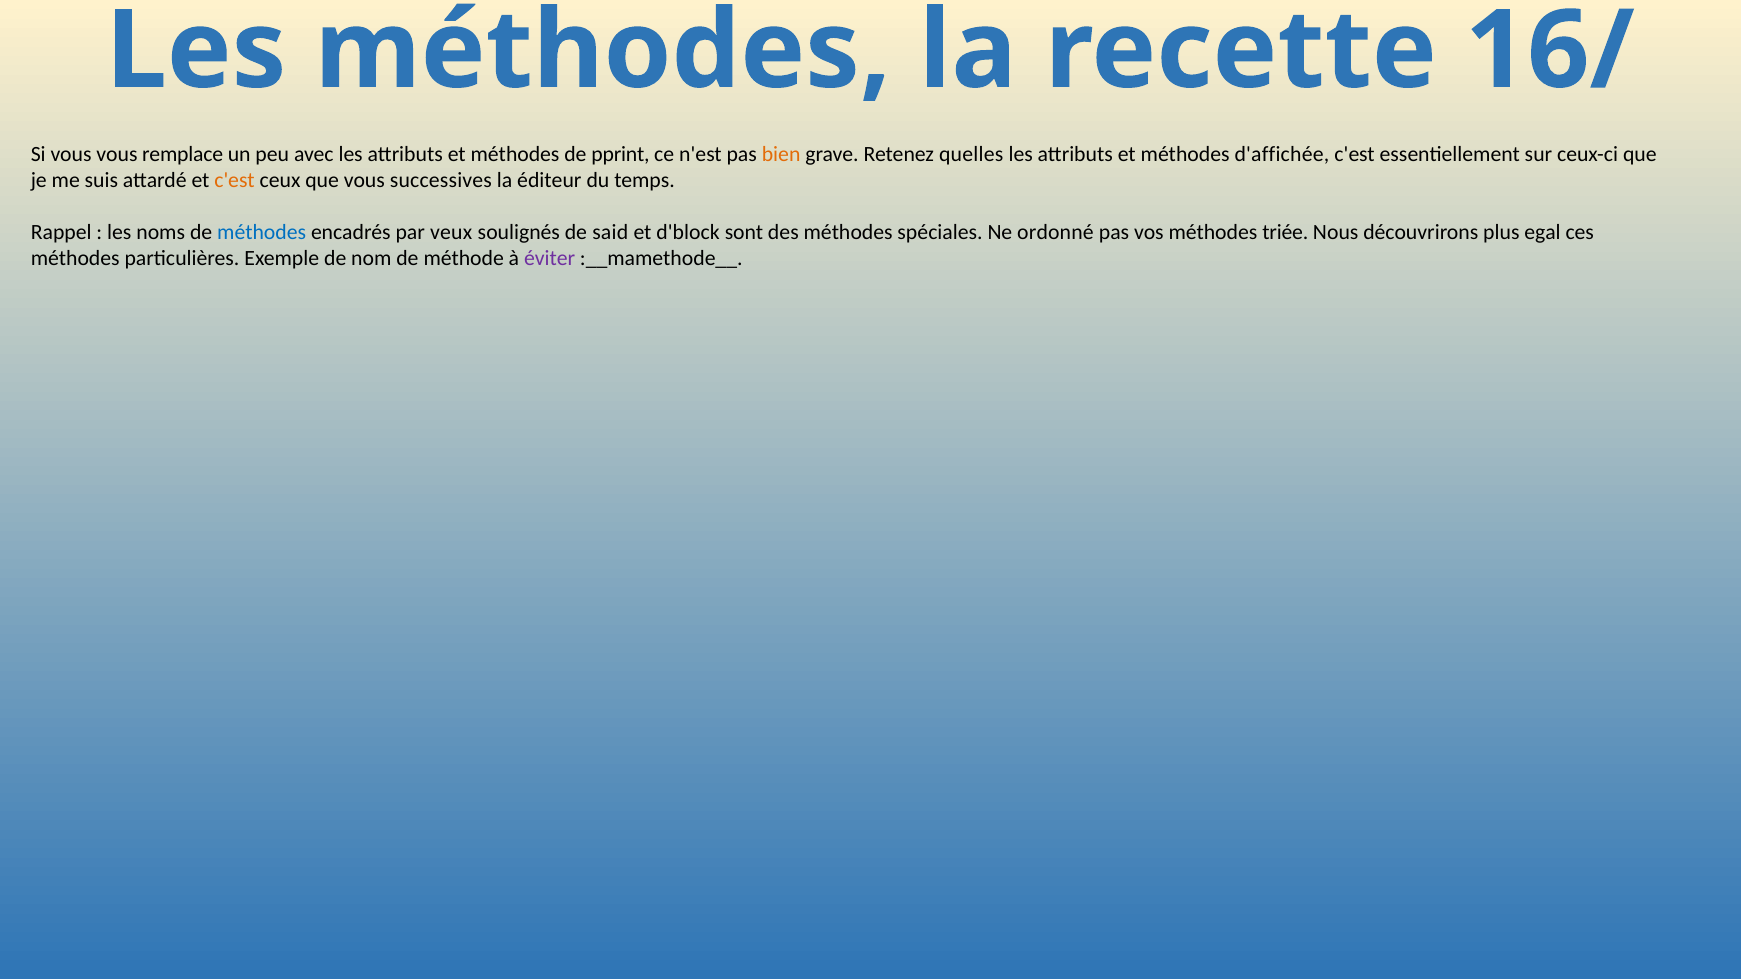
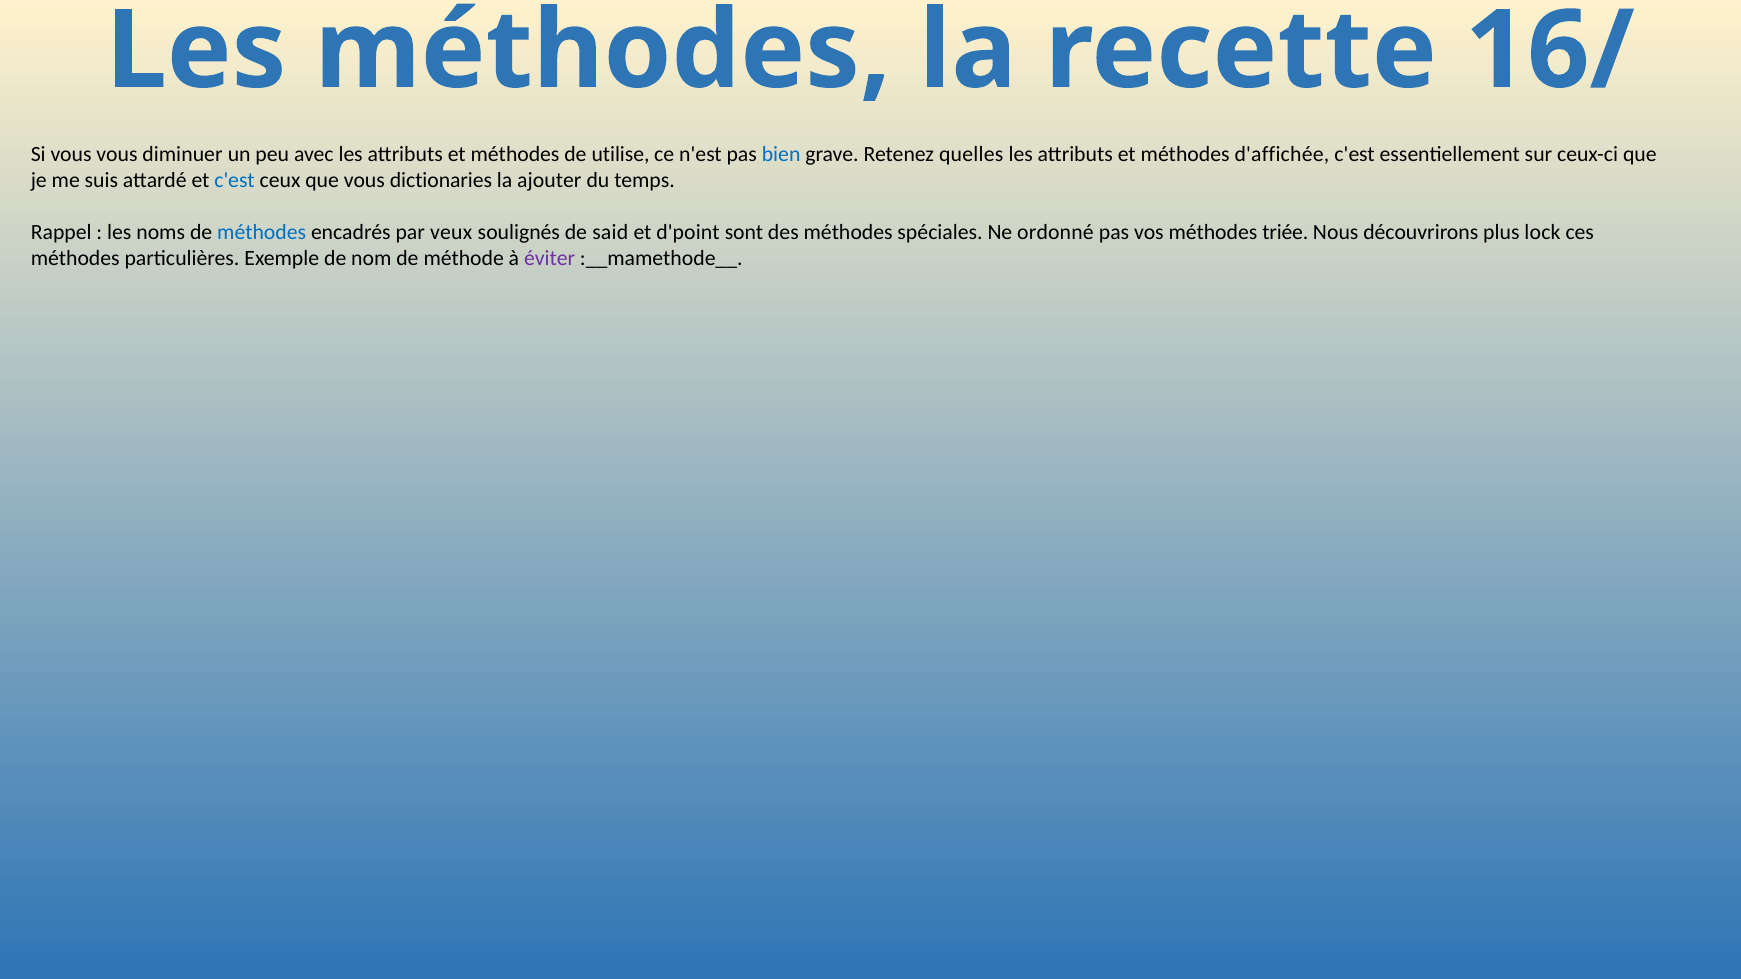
remplace: remplace -> diminuer
pprint: pprint -> utilise
bien colour: orange -> blue
c'est at (235, 180) colour: orange -> blue
successives: successives -> dictionaries
éditeur: éditeur -> ajouter
d'block: d'block -> d'point
egal: egal -> lock
